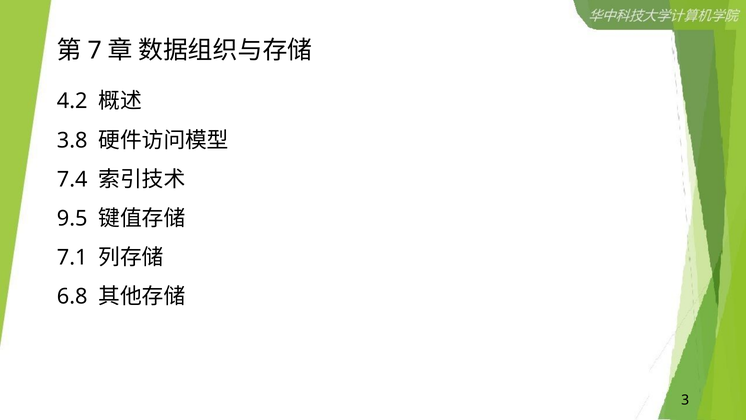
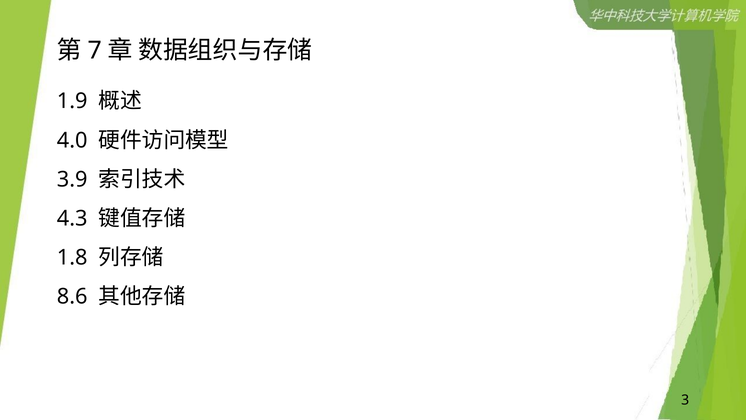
4.2: 4.2 -> 1.9
3.8: 3.8 -> 4.0
7.4: 7.4 -> 3.9
9.5: 9.5 -> 4.3
7.1: 7.1 -> 1.8
6.8: 6.8 -> 8.6
